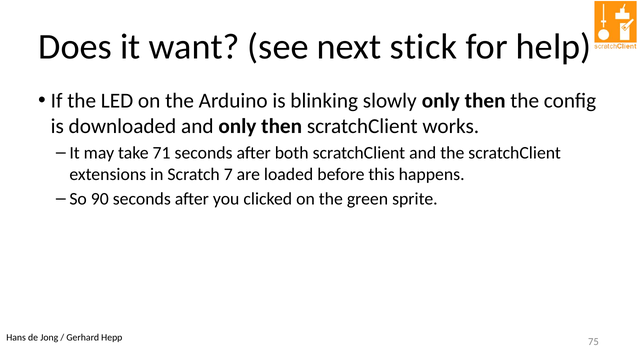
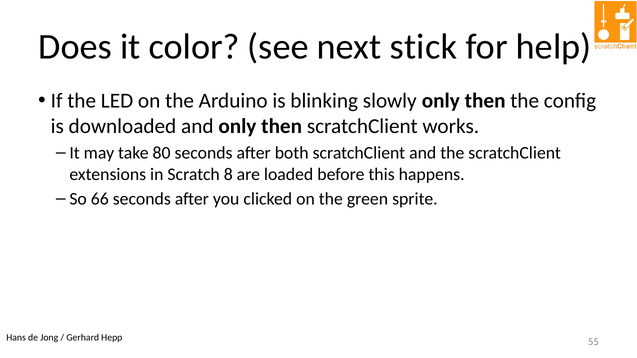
want: want -> color
71: 71 -> 80
7: 7 -> 8
90: 90 -> 66
75: 75 -> 55
